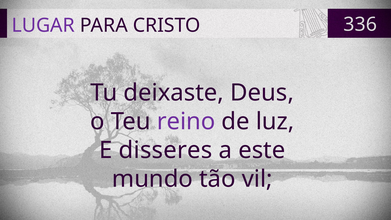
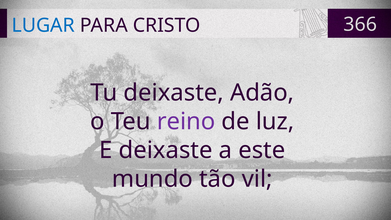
LUGAR colour: purple -> blue
336: 336 -> 366
Deus: Deus -> Adão
E disseres: disseres -> deixaste
